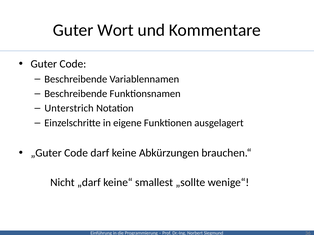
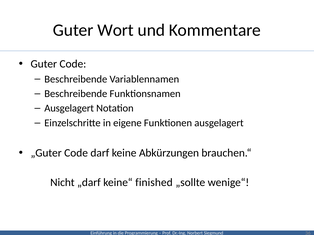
Unterstrich at (69, 109): Unterstrich -> Ausgelagert
smallest: smallest -> finished
